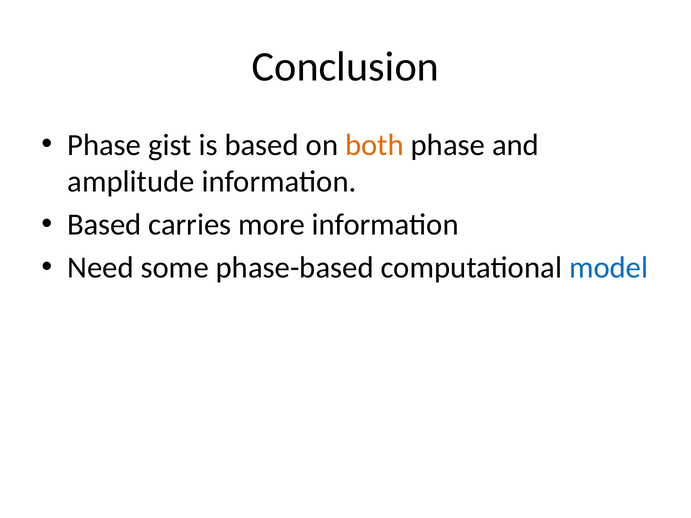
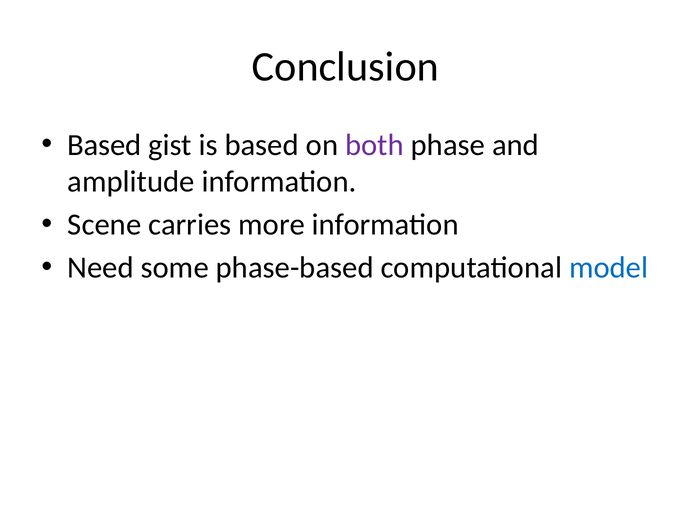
Phase at (104, 145): Phase -> Based
both colour: orange -> purple
Based at (104, 225): Based -> Scene
